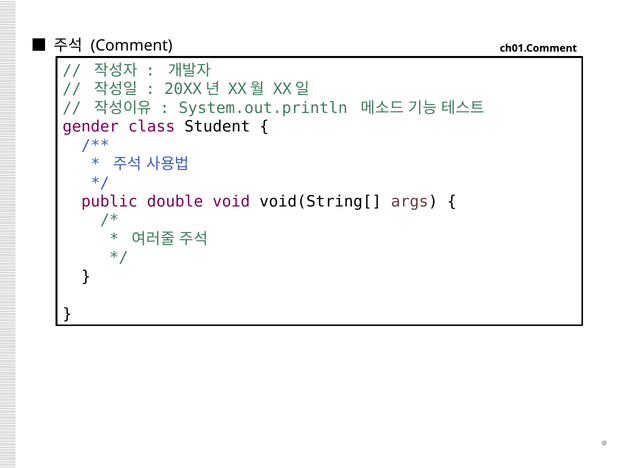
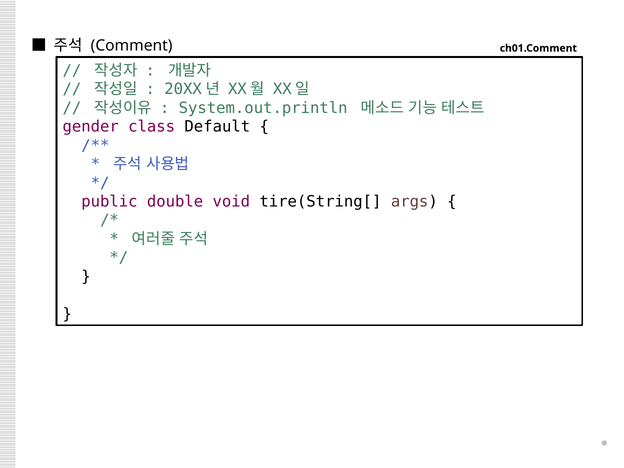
Student: Student -> Default
void(String[: void(String[ -> tire(String[
